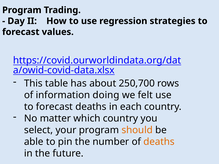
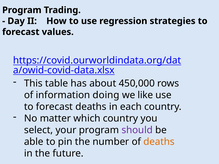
250,700: 250,700 -> 450,000
felt: felt -> like
should colour: orange -> purple
